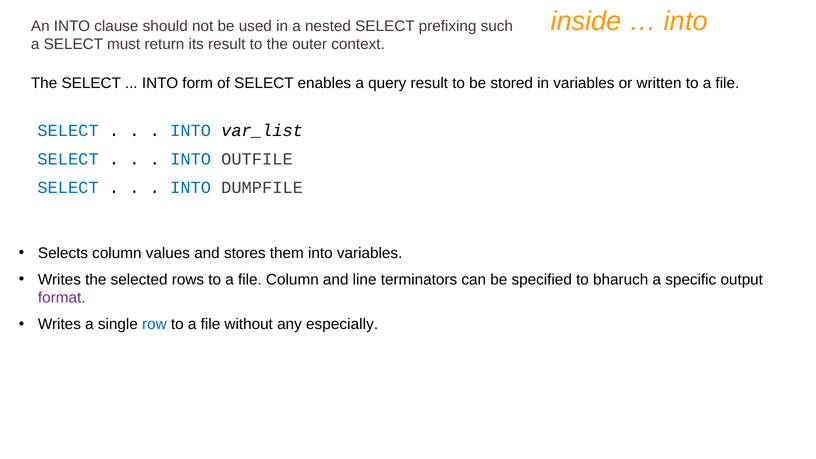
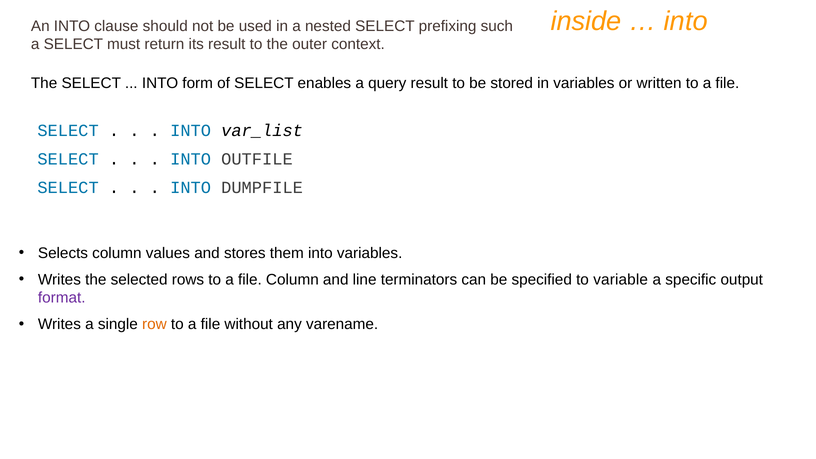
bharuch: bharuch -> variable
row colour: blue -> orange
especially: especially -> varename
